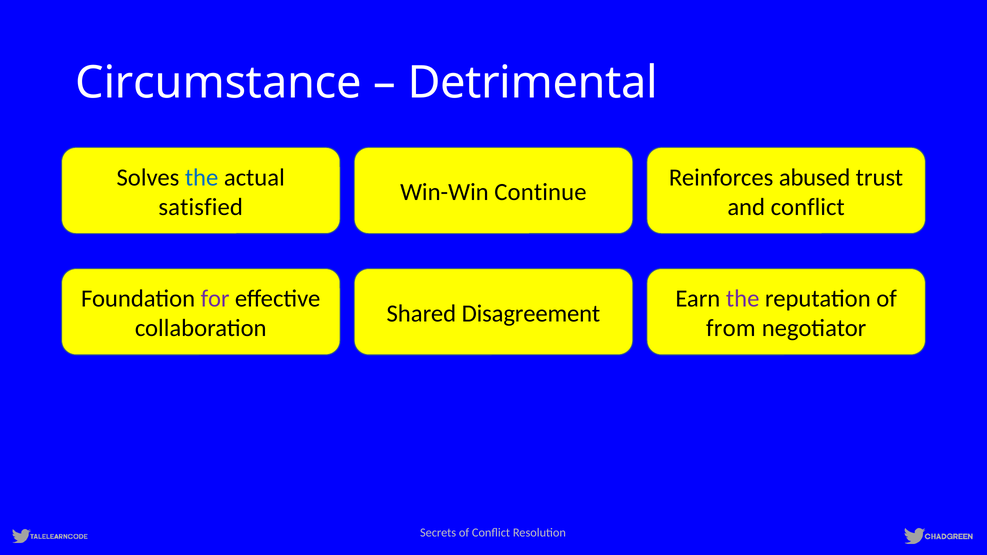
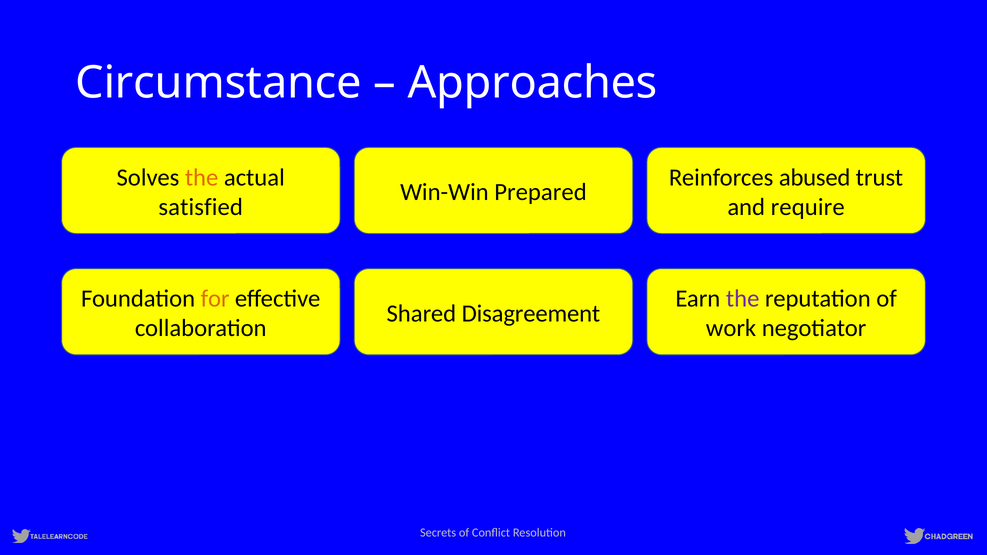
Detrimental: Detrimental -> Approaches
the at (202, 177) colour: blue -> orange
Continue: Continue -> Prepared
and conflict: conflict -> require
for colour: purple -> orange
from: from -> work
